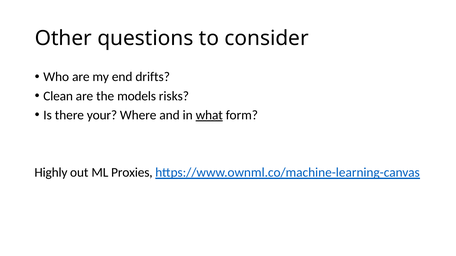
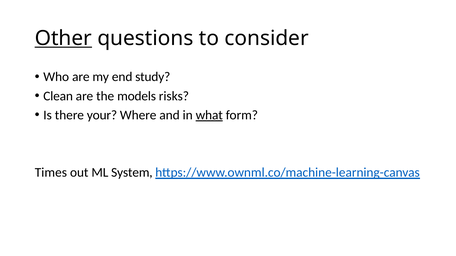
Other underline: none -> present
drifts: drifts -> study
Highly: Highly -> Times
Proxies: Proxies -> System
